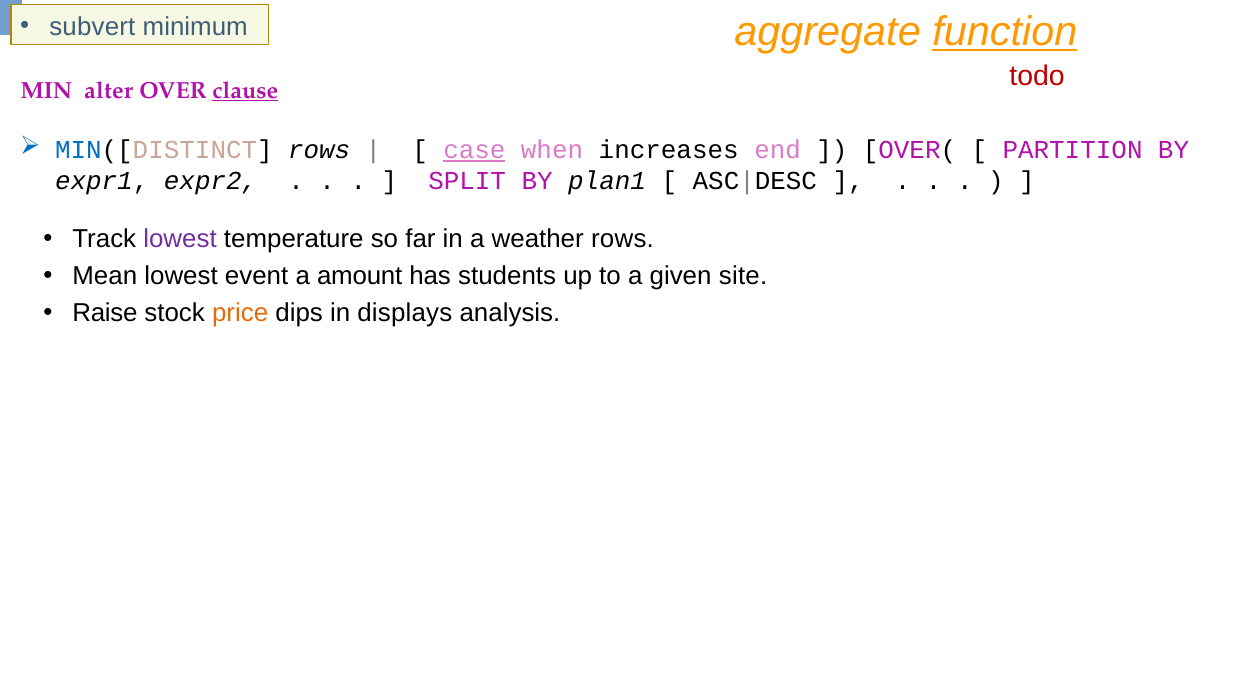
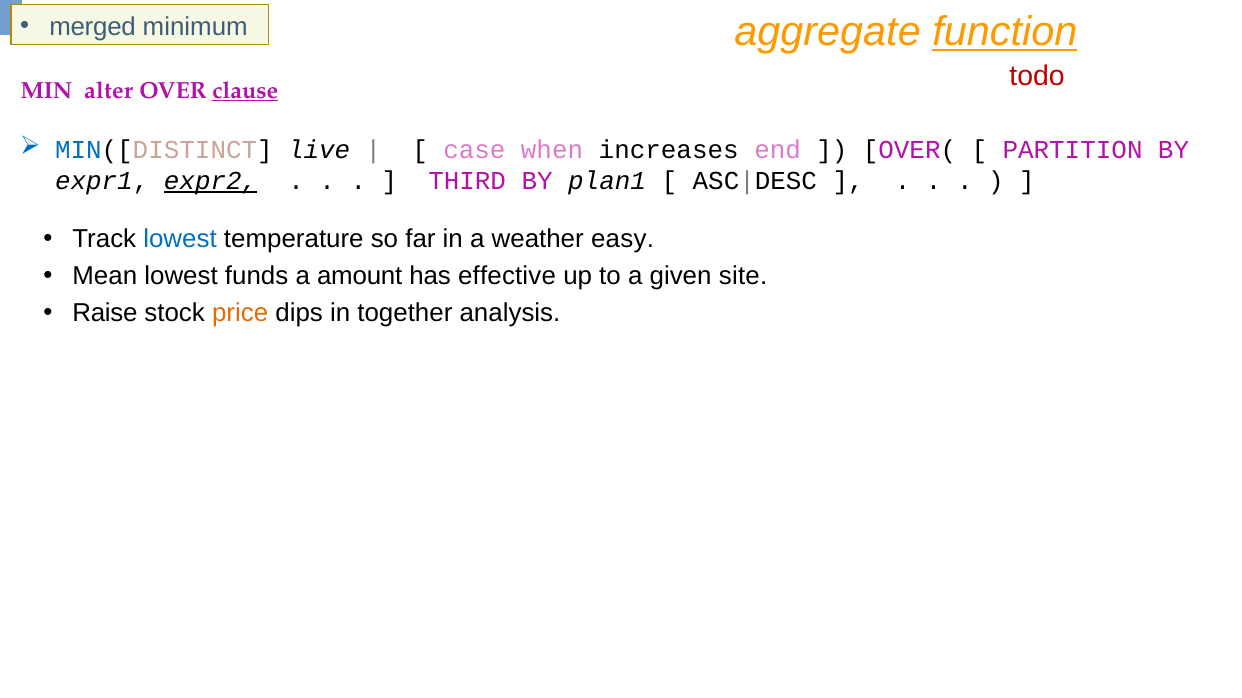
subvert: subvert -> merged
MIN([DISTINCT rows: rows -> live
case underline: present -> none
expr2 underline: none -> present
SPLIT: SPLIT -> THIRD
lowest at (180, 239) colour: purple -> blue
weather rows: rows -> easy
event: event -> funds
students: students -> effective
displays: displays -> together
